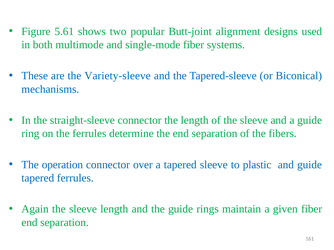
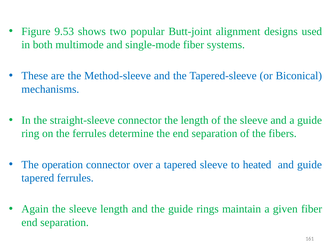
5.61: 5.61 -> 9.53
Variety-sleeve: Variety-sleeve -> Method-sleeve
plastic: plastic -> heated
